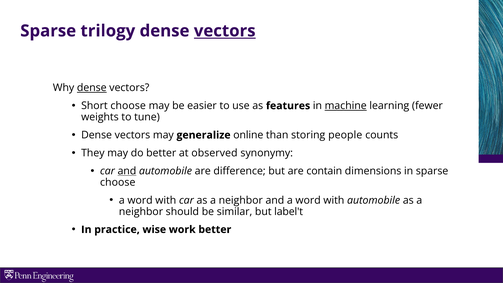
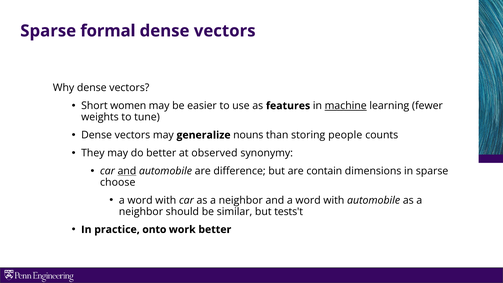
trilogy: trilogy -> formal
vectors at (225, 31) underline: present -> none
dense at (92, 88) underline: present -> none
Short choose: choose -> women
online: online -> nouns
label't: label't -> tests't
wise: wise -> onto
